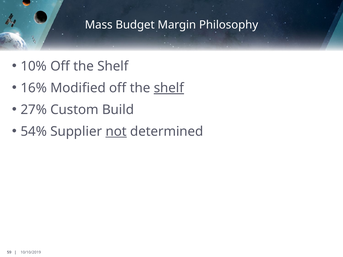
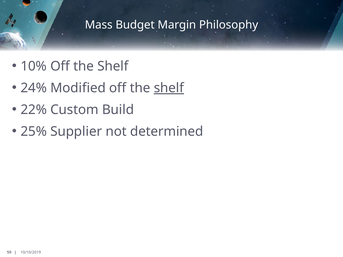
16%: 16% -> 24%
27%: 27% -> 22%
54%: 54% -> 25%
not underline: present -> none
